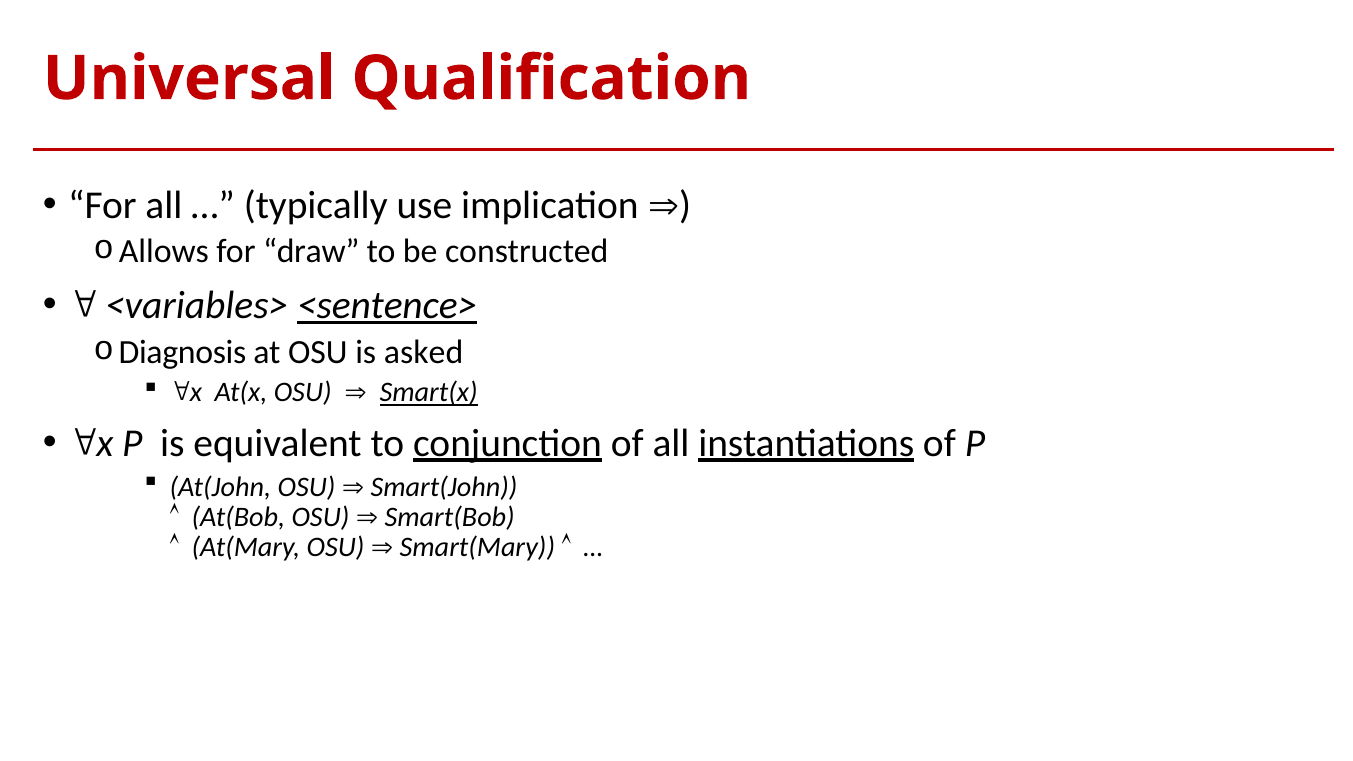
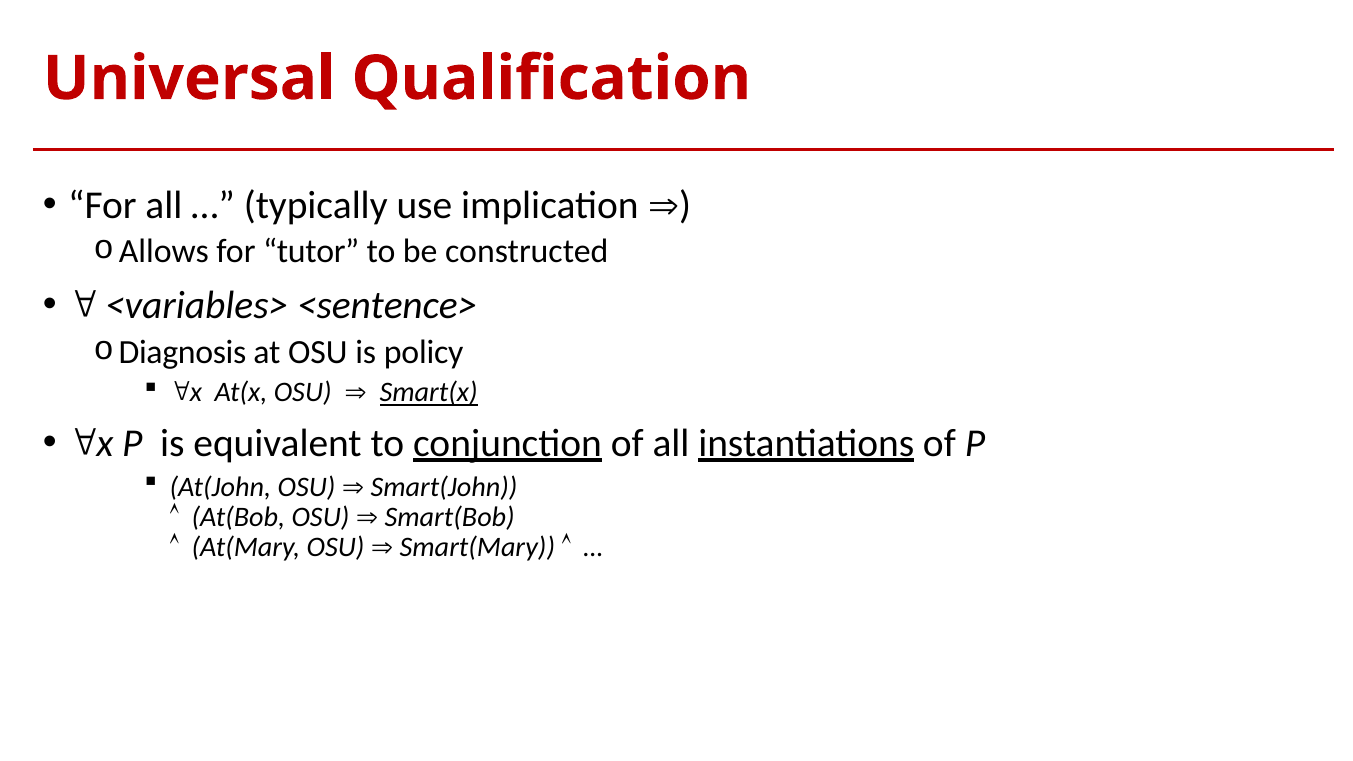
draw: draw -> tutor
<sentence> underline: present -> none
asked: asked -> policy
